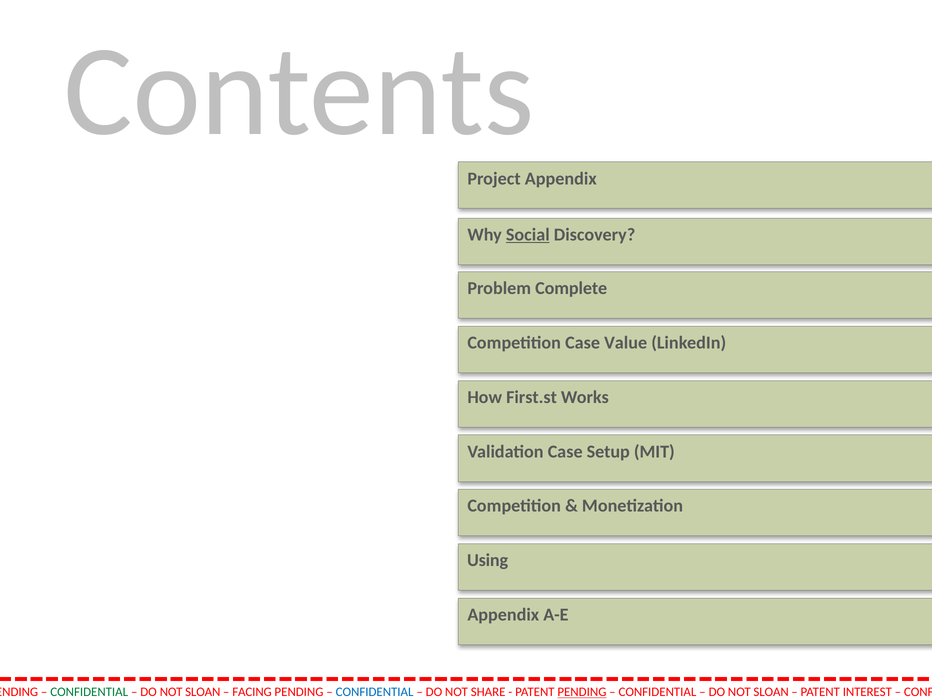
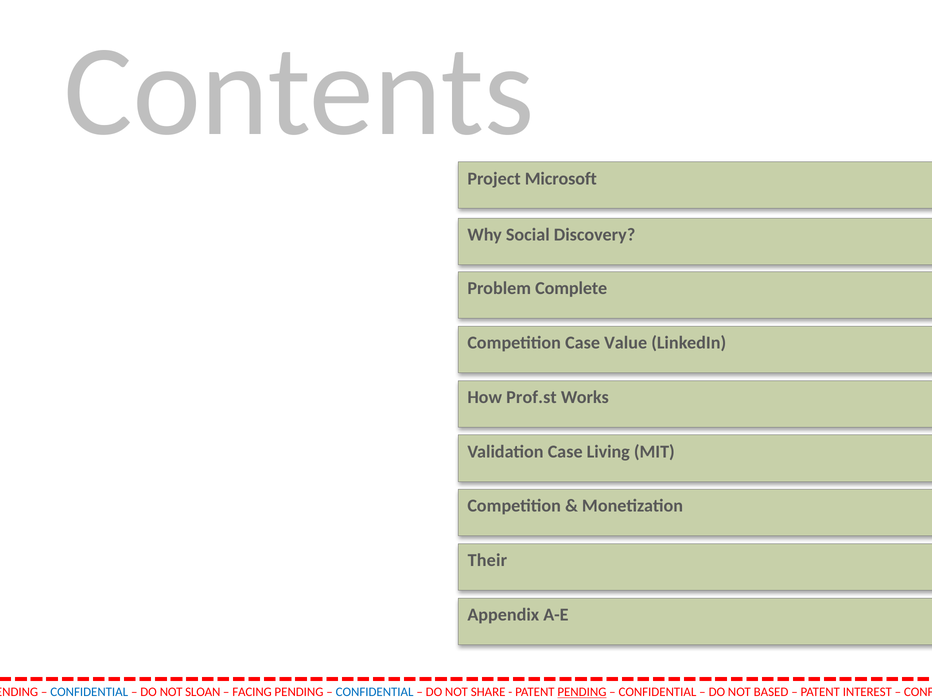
Project Appendix: Appendix -> Microsoft
Social underline: present -> none
First.st: First.st -> Prof.st
Setup: Setup -> Living
Using: Using -> Their
CONFIDENTIAL at (89, 692) colour: green -> blue
SLOAN at (771, 692): SLOAN -> BASED
